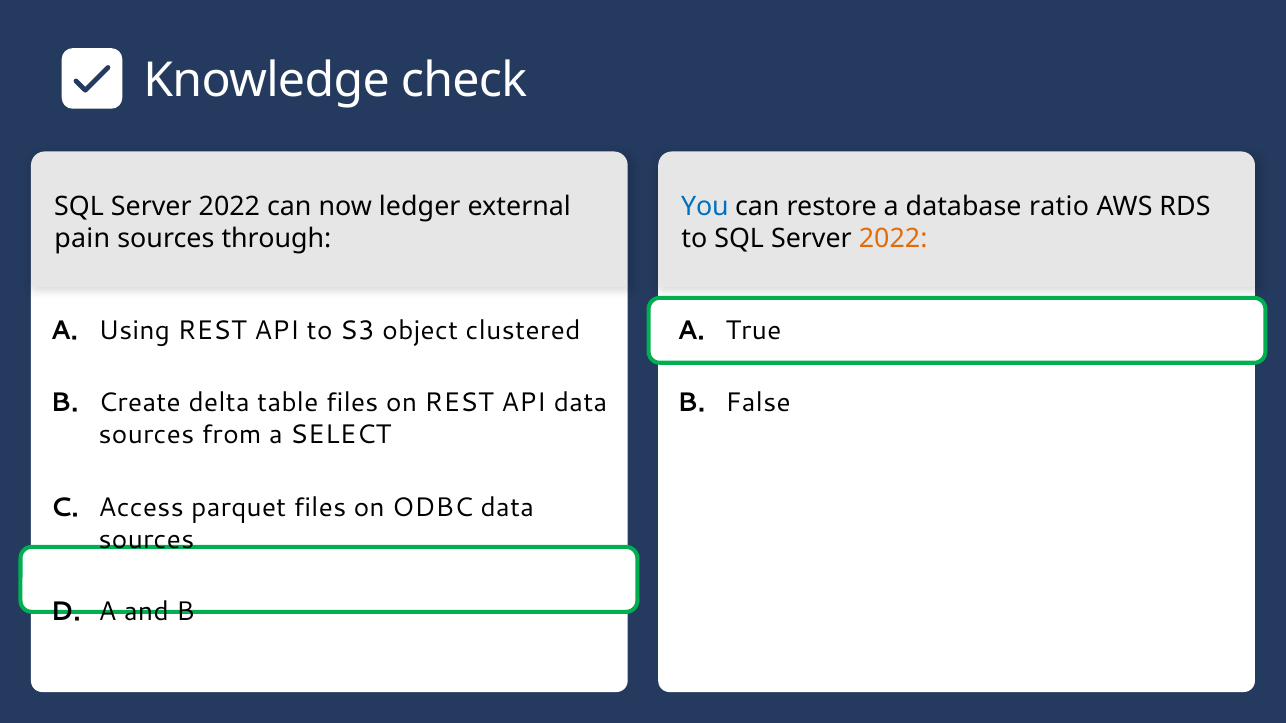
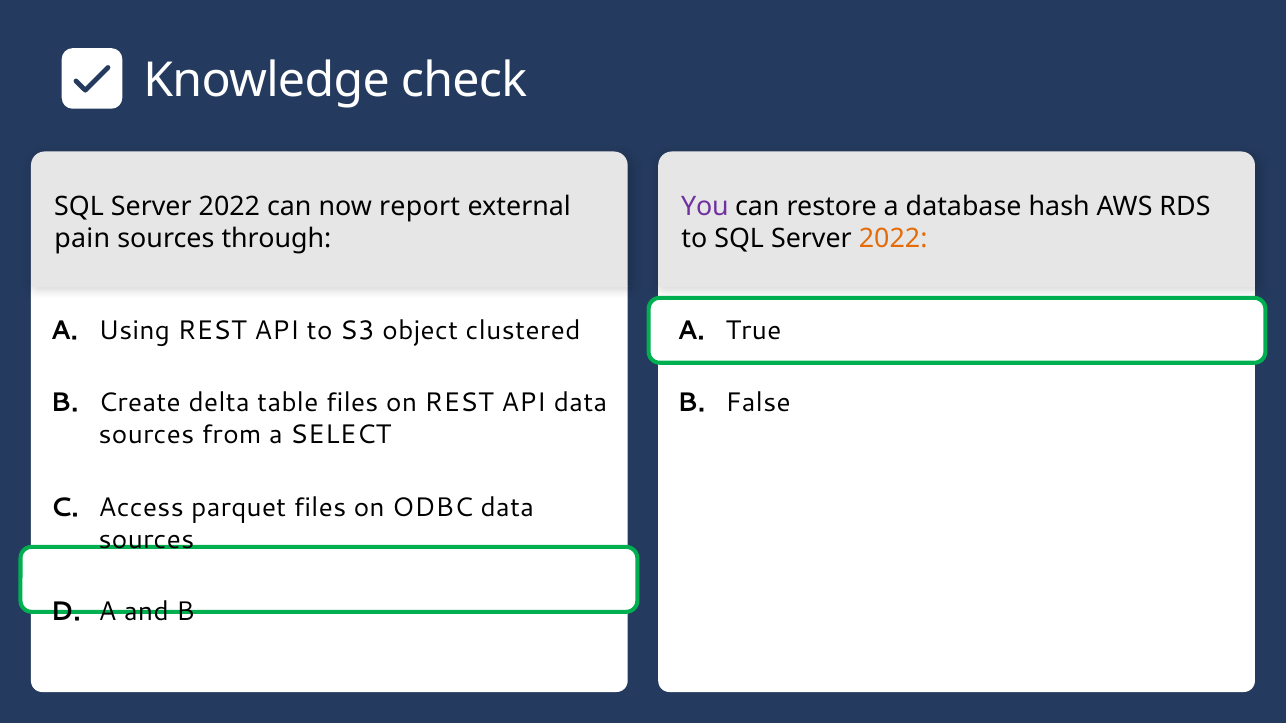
ledger: ledger -> report
You colour: blue -> purple
ratio: ratio -> hash
